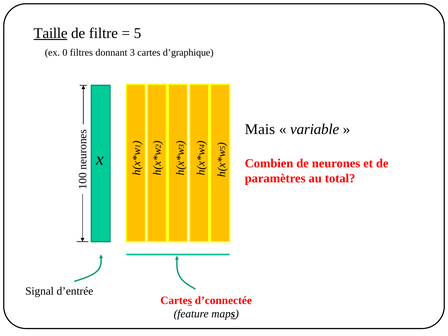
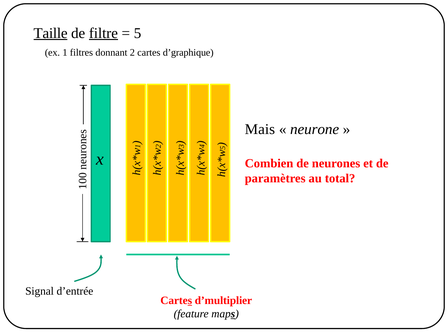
filtre underline: none -> present
ex 0: 0 -> 1
donnant 3: 3 -> 2
variable: variable -> neurone
d’connectée: d’connectée -> d’multiplier
